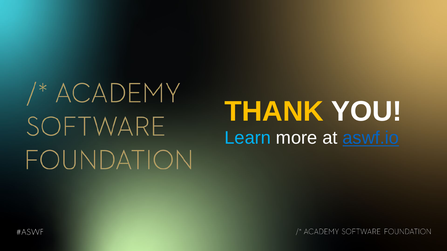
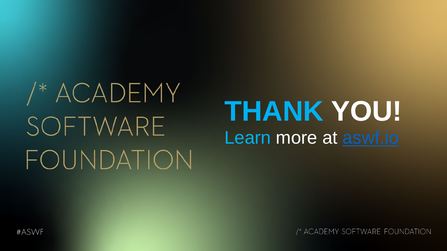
THANK colour: yellow -> light blue
